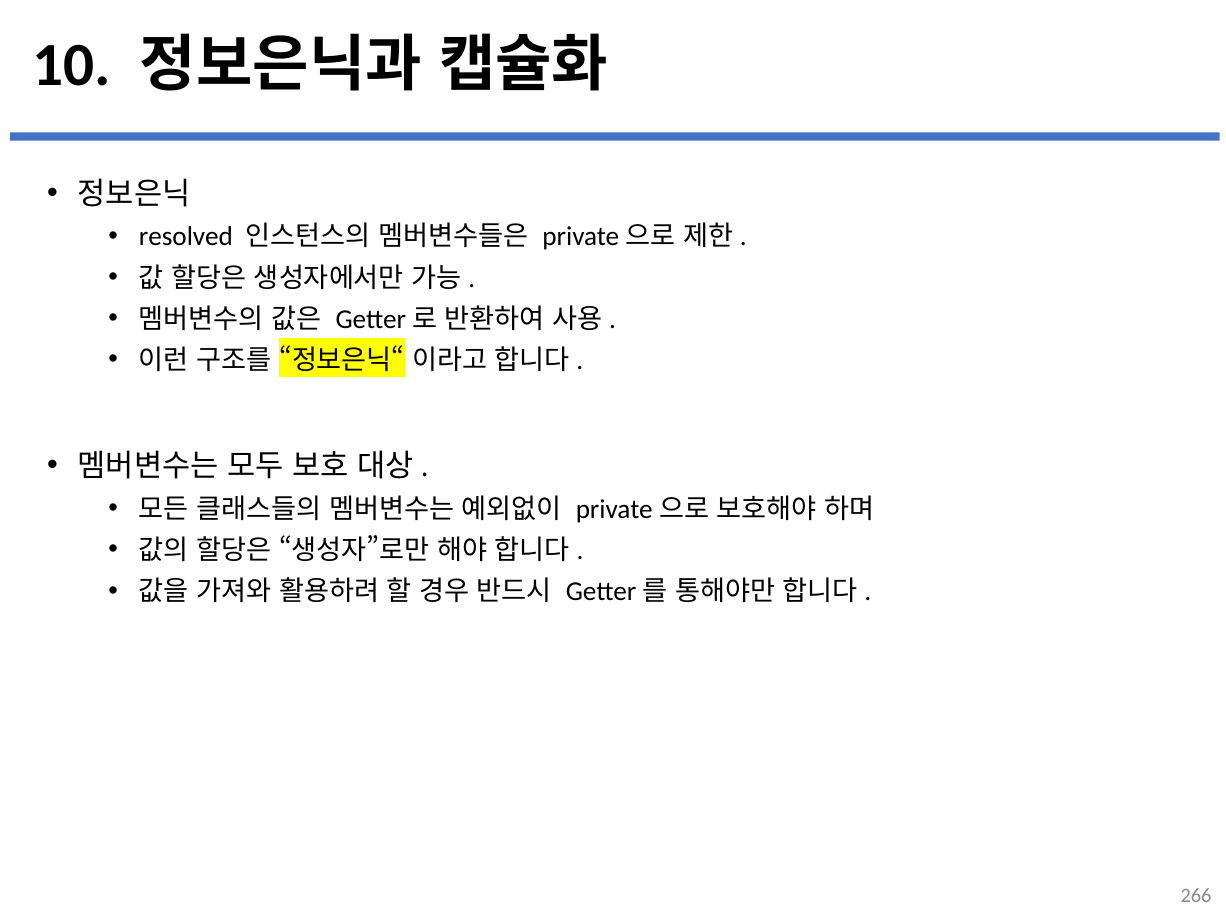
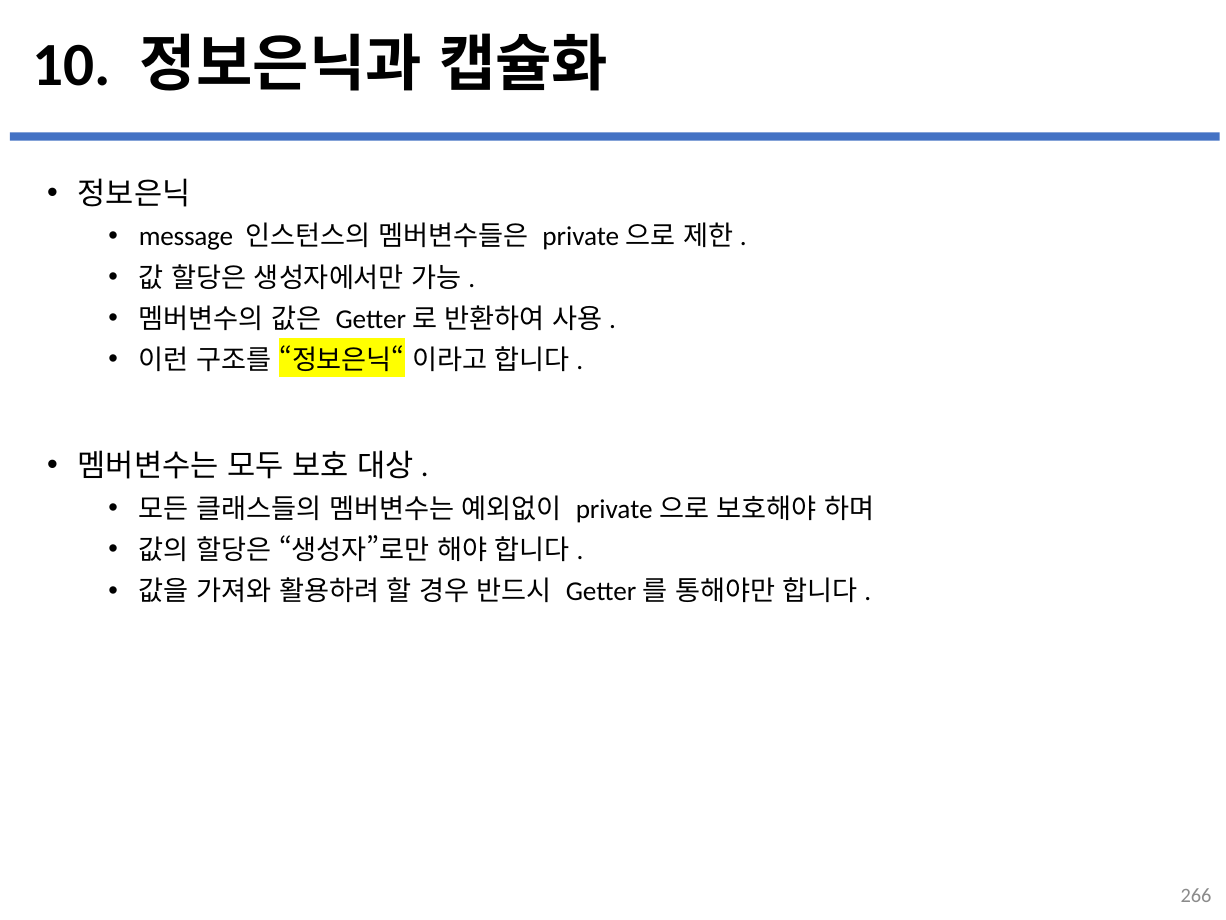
resolved: resolved -> message
